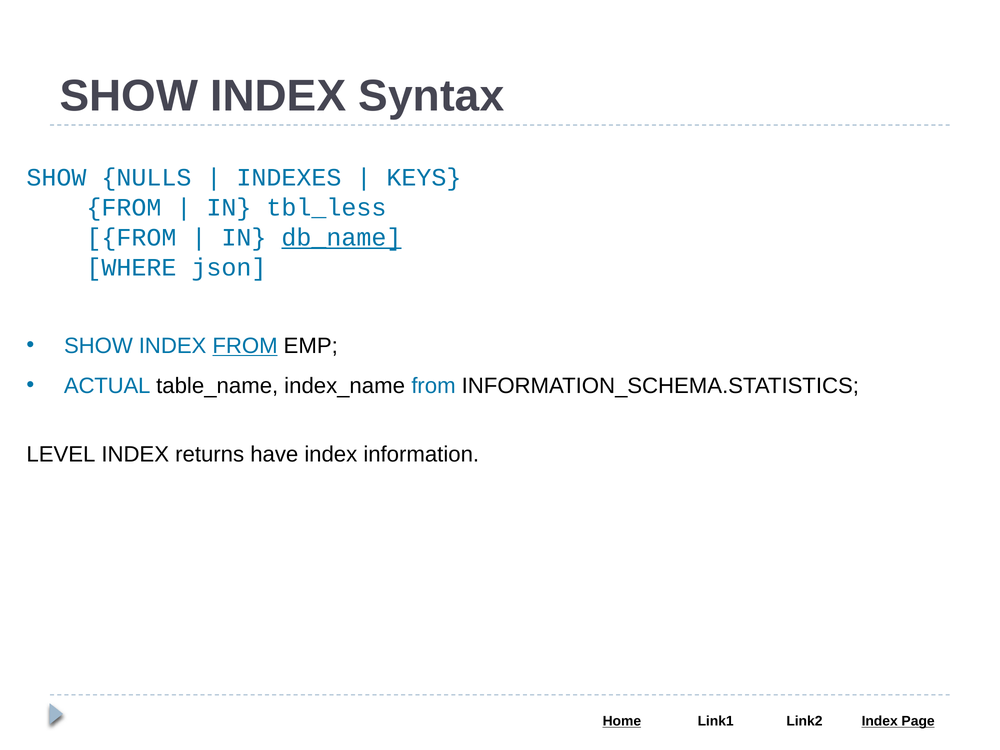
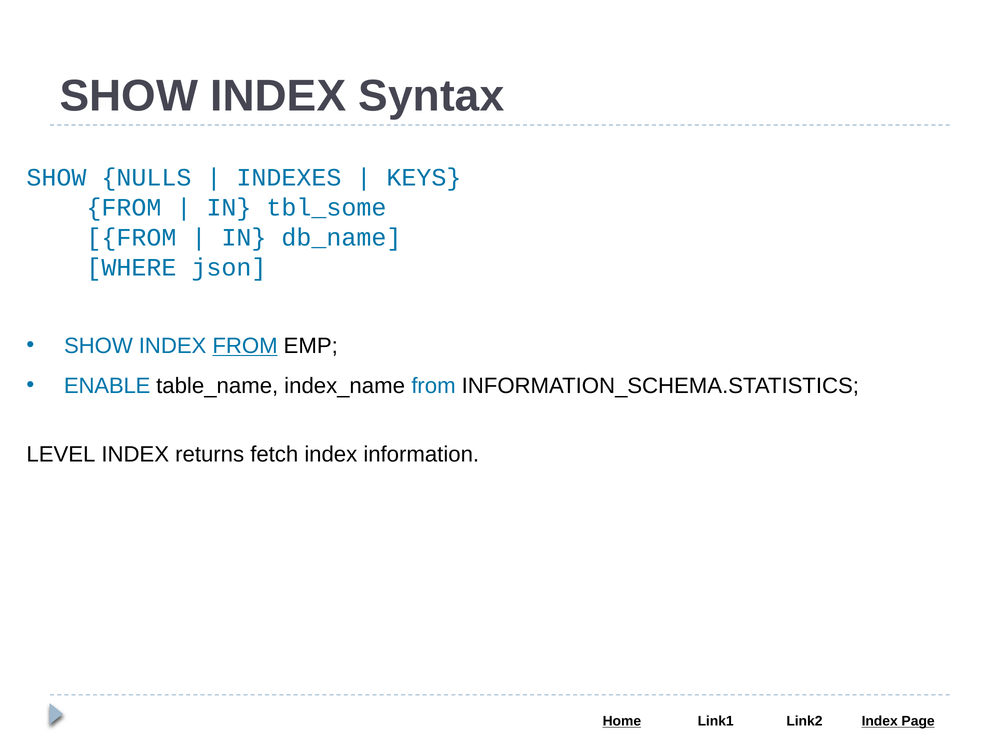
tbl_less: tbl_less -> tbl_some
db_name underline: present -> none
ACTUAL: ACTUAL -> ENABLE
have: have -> fetch
